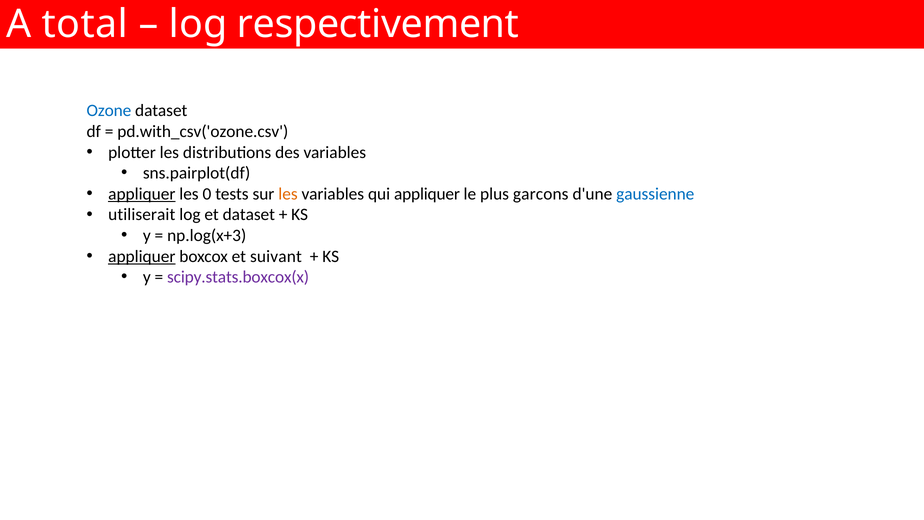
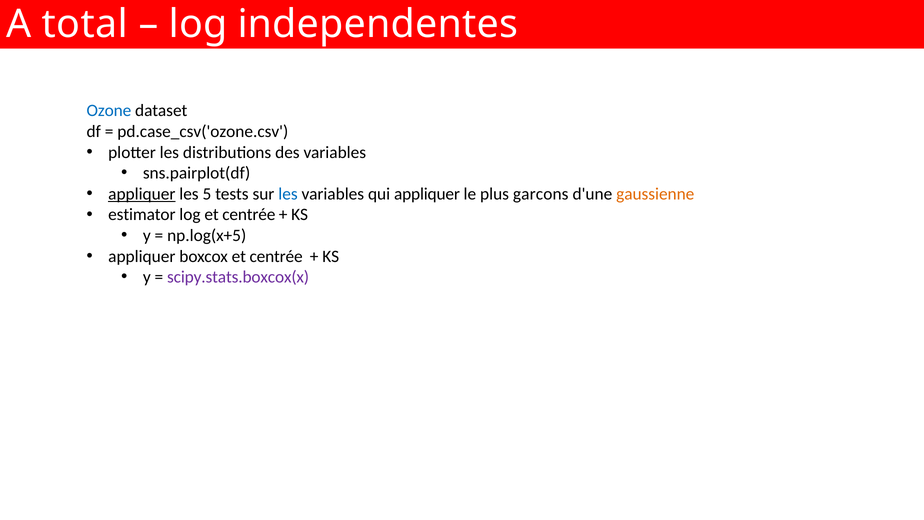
respectivement: respectivement -> independentes
pd.with_csv('ozone.csv: pd.with_csv('ozone.csv -> pd.case_csv('ozone.csv
0: 0 -> 5
les at (288, 194) colour: orange -> blue
gaussienne colour: blue -> orange
utiliserait: utiliserait -> estimator
log et dataset: dataset -> centrée
np.log(x+3: np.log(x+3 -> np.log(x+5
appliquer at (142, 256) underline: present -> none
boxcox et suivant: suivant -> centrée
